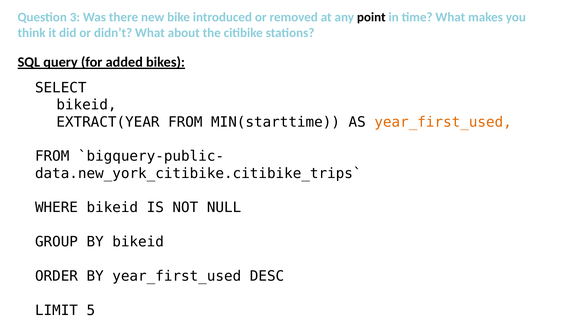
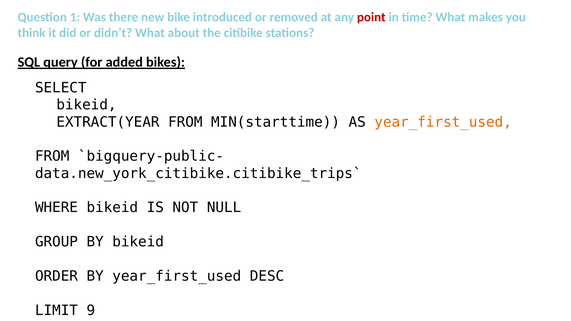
3: 3 -> 1
point colour: black -> red
5: 5 -> 9
